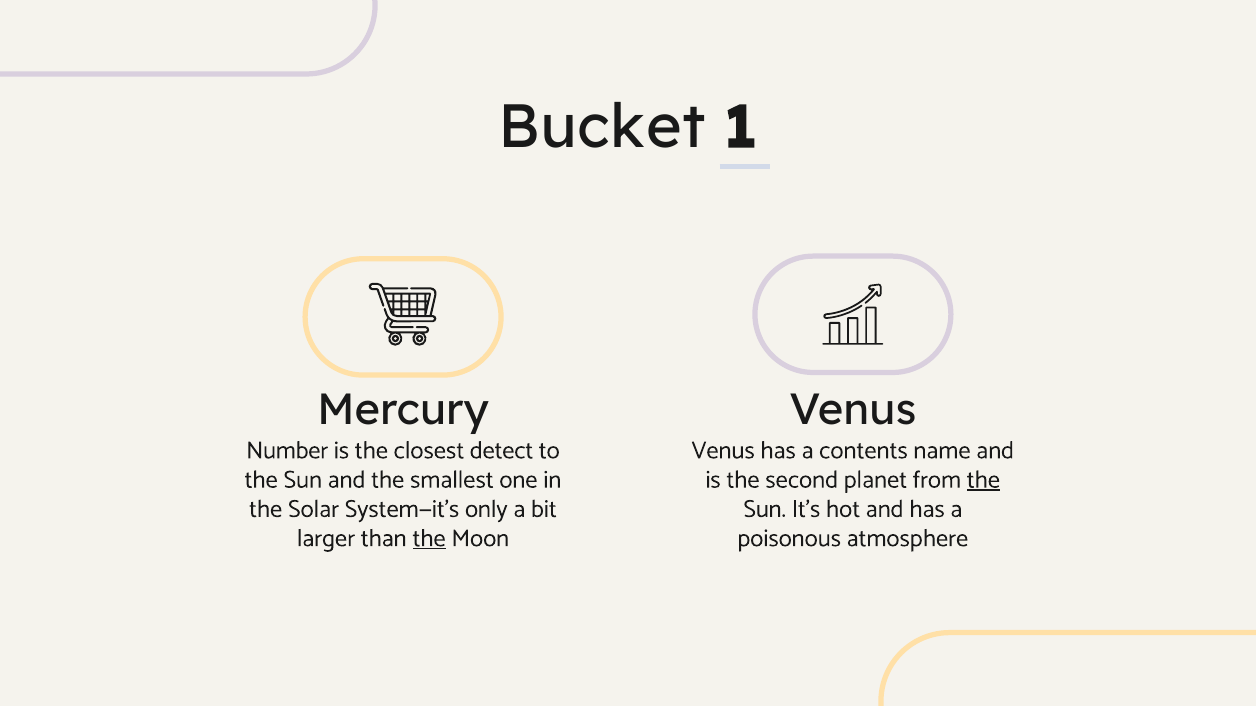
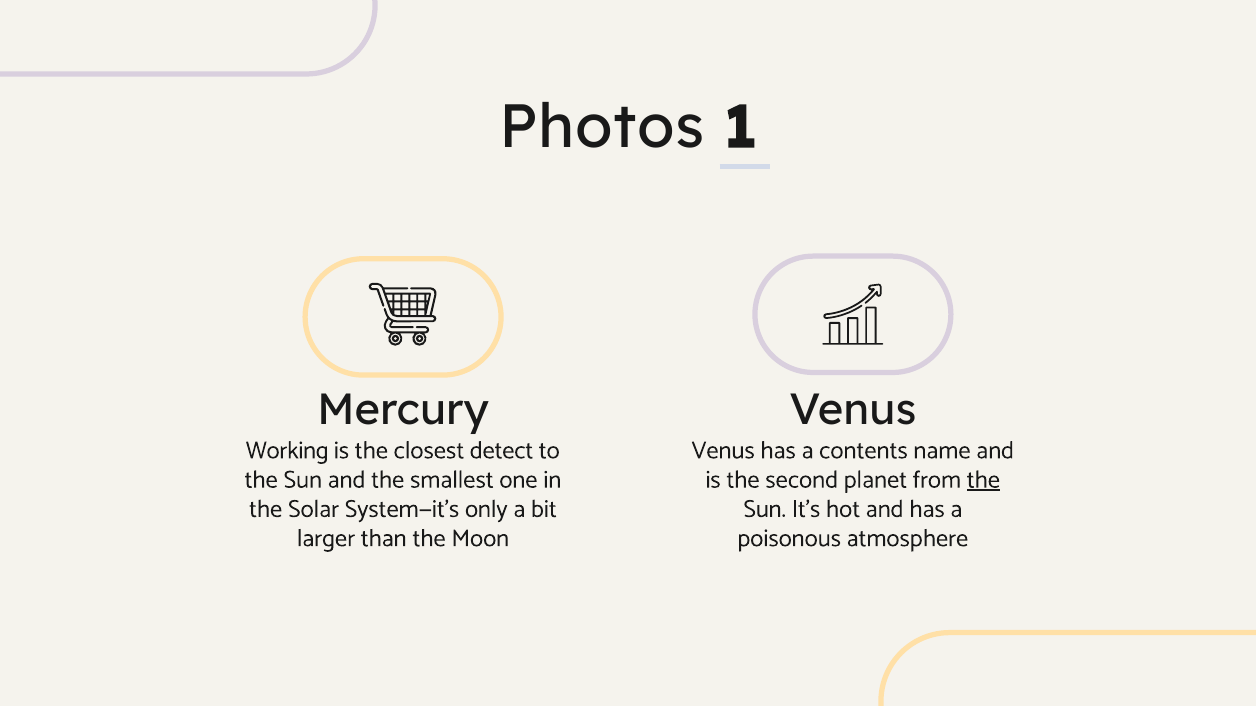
Bucket: Bucket -> Photos
Number: Number -> Working
the at (429, 539) underline: present -> none
